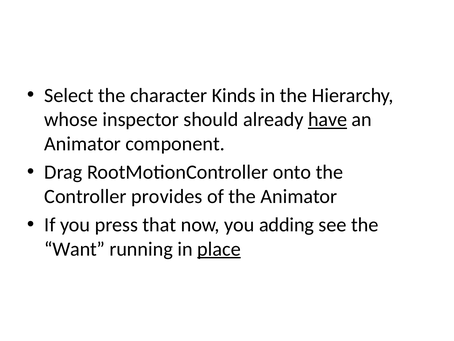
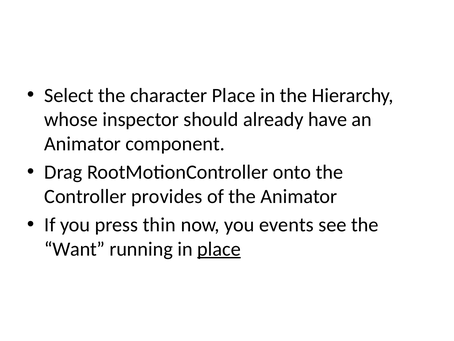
character Kinds: Kinds -> Place
have underline: present -> none
that: that -> thin
adding: adding -> events
